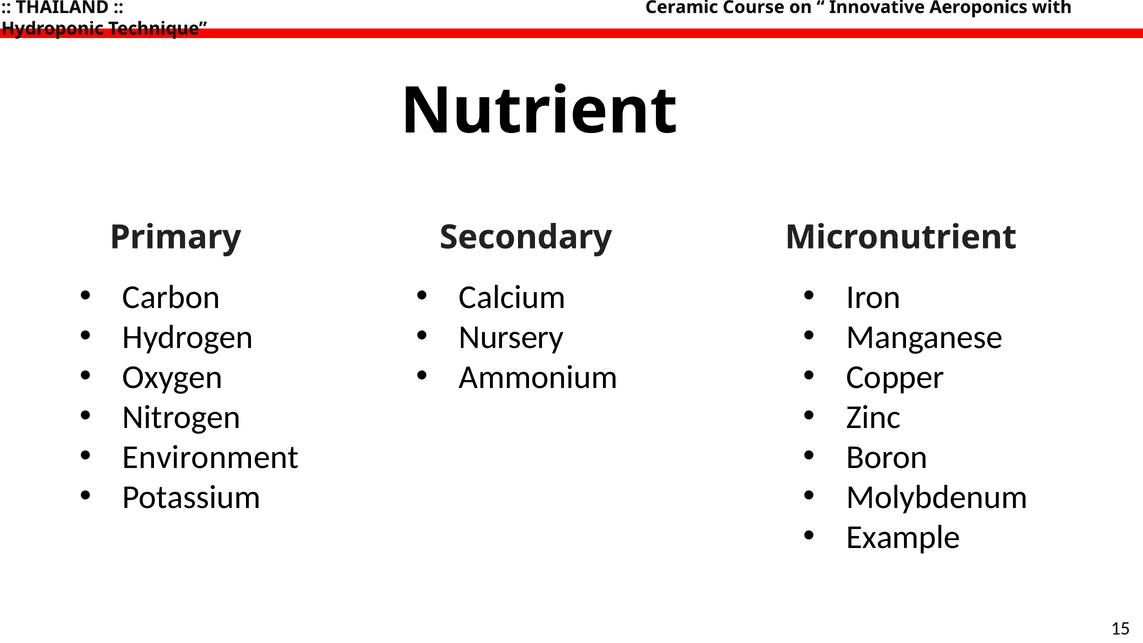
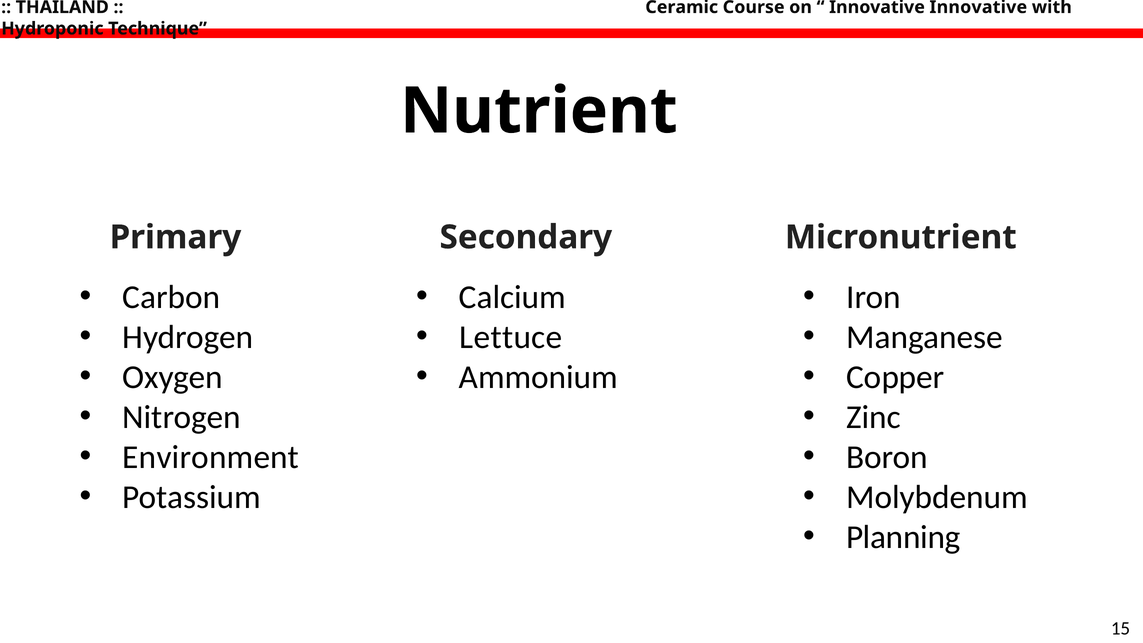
Innovative Aeroponics: Aeroponics -> Innovative
Nursery: Nursery -> Lettuce
Example: Example -> Planning
